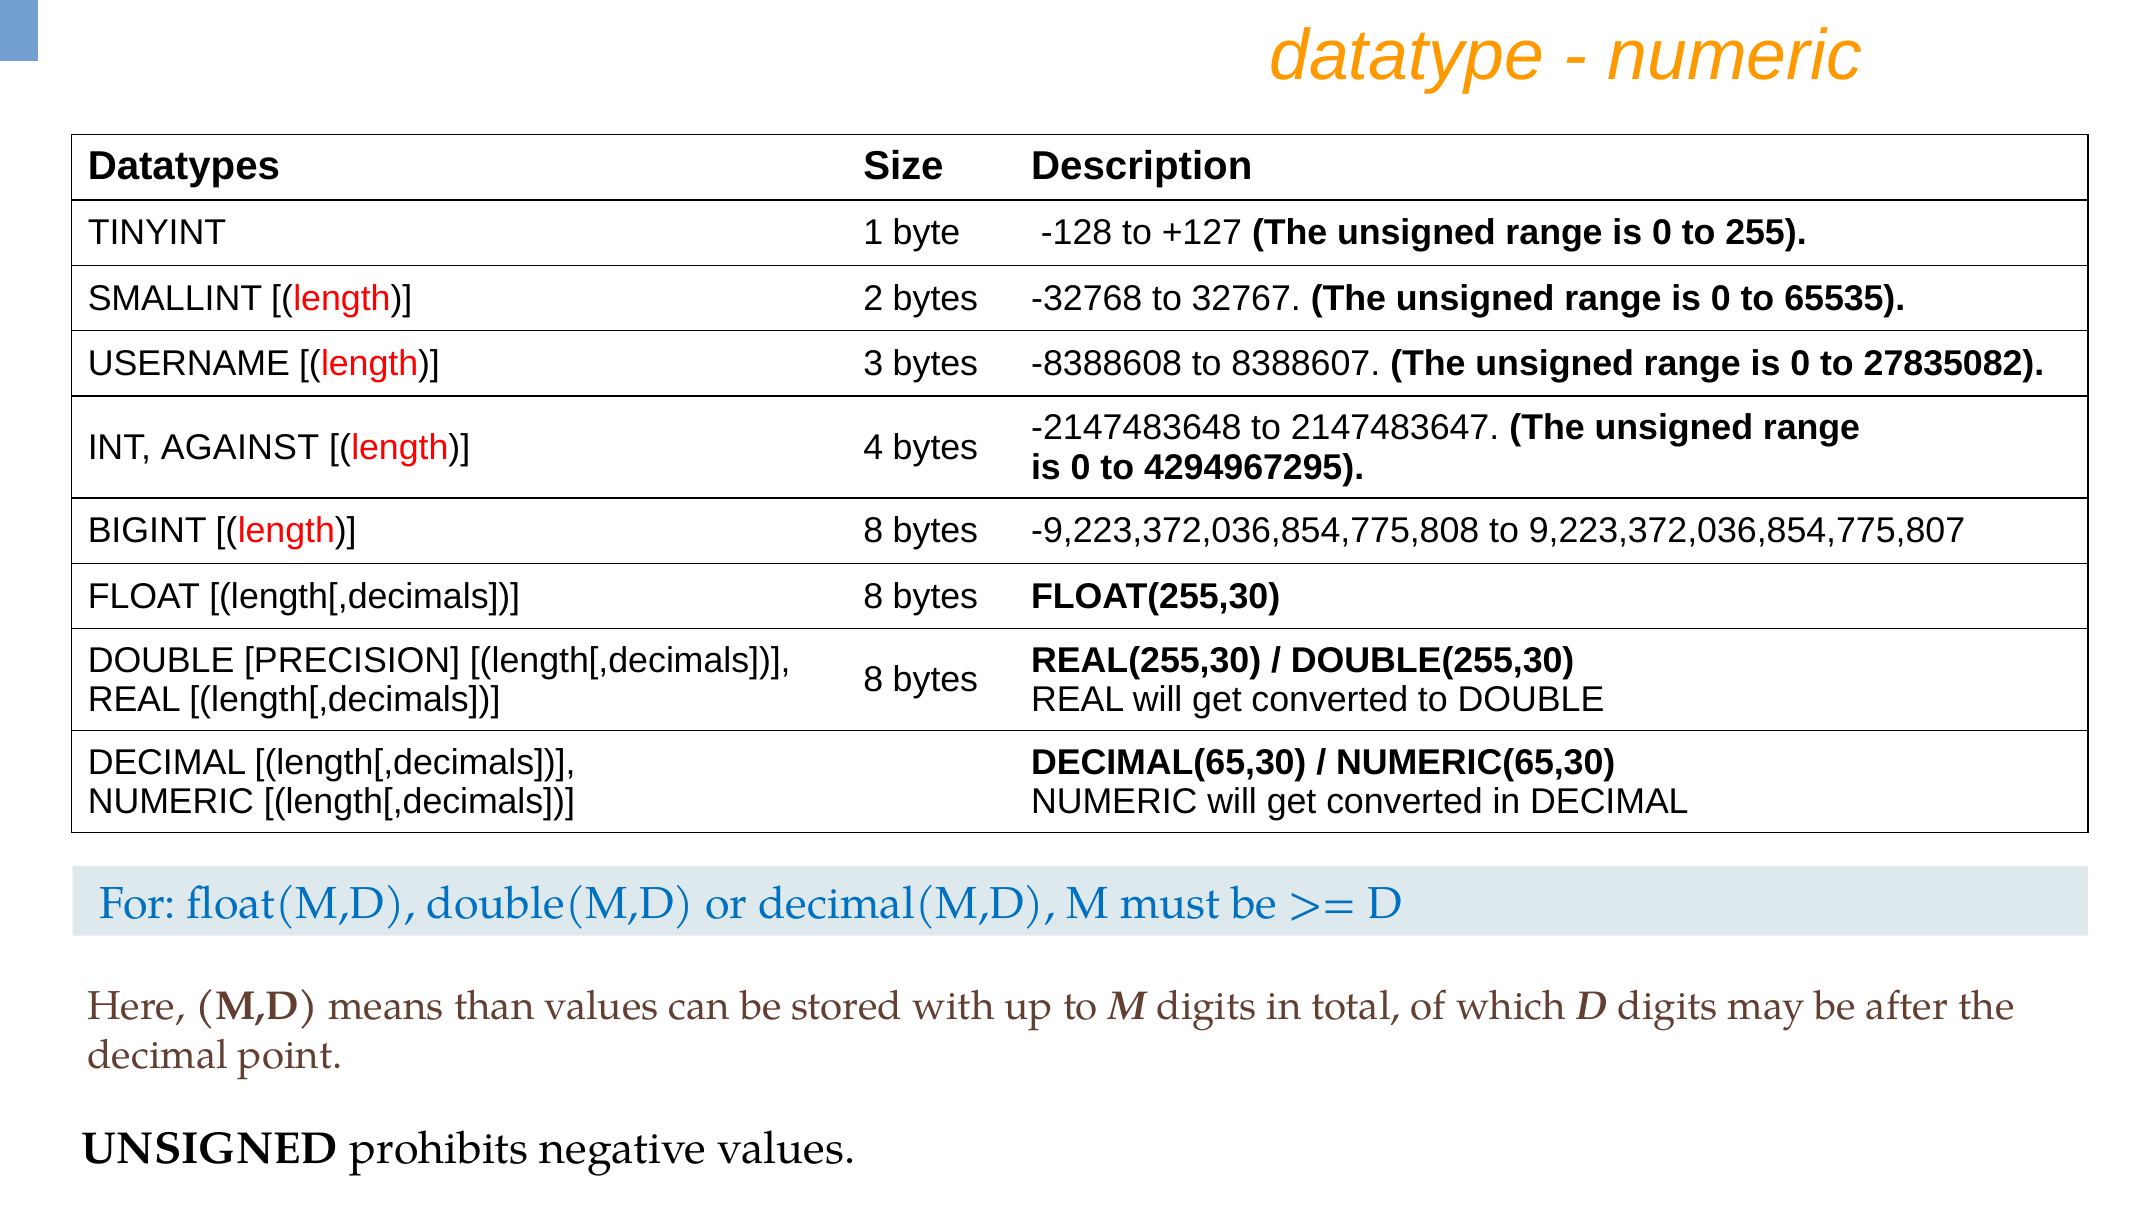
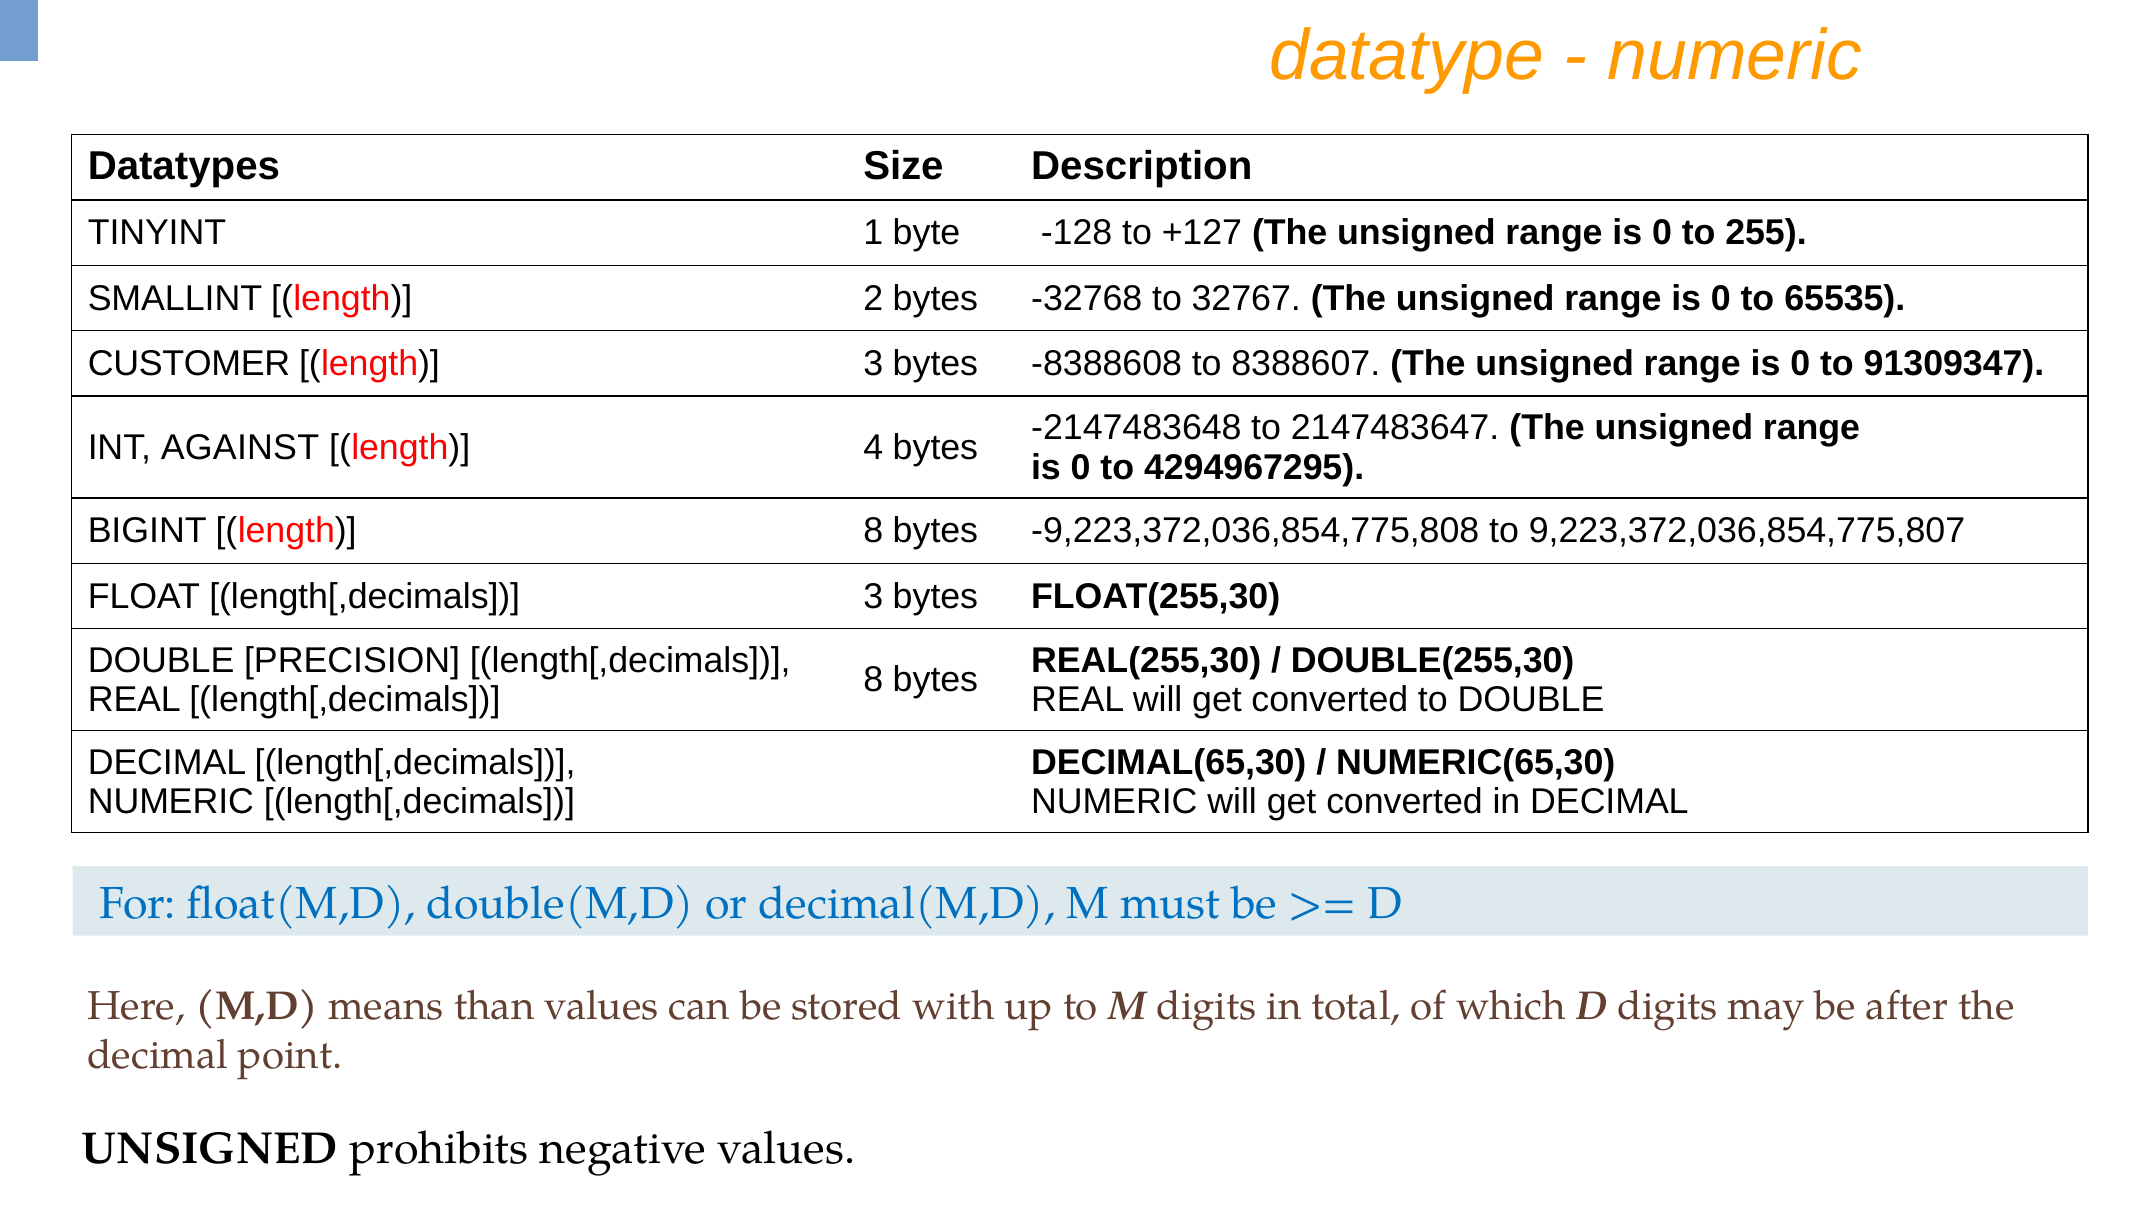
USERNAME: USERNAME -> CUSTOMER
27835082: 27835082 -> 91309347
FLOAT length[,decimals 8: 8 -> 3
